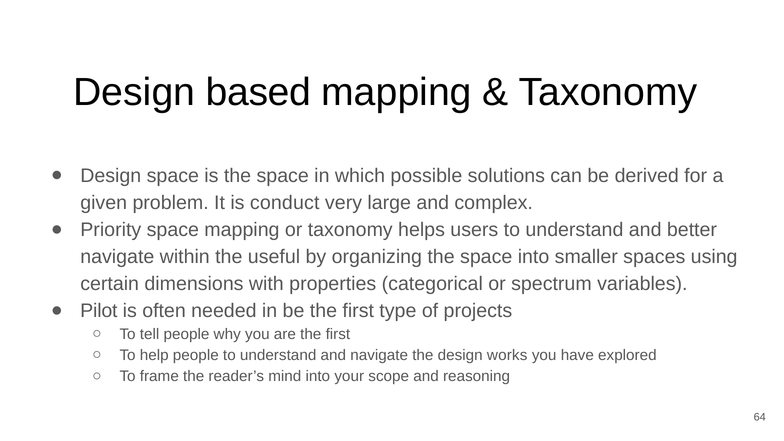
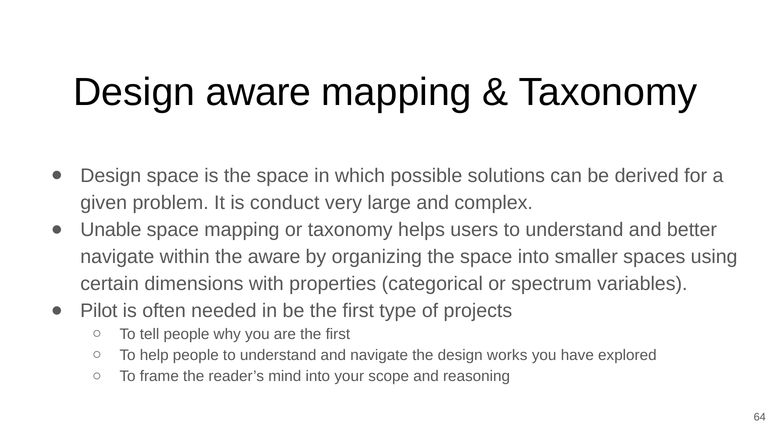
Design based: based -> aware
Priority: Priority -> Unable
the useful: useful -> aware
